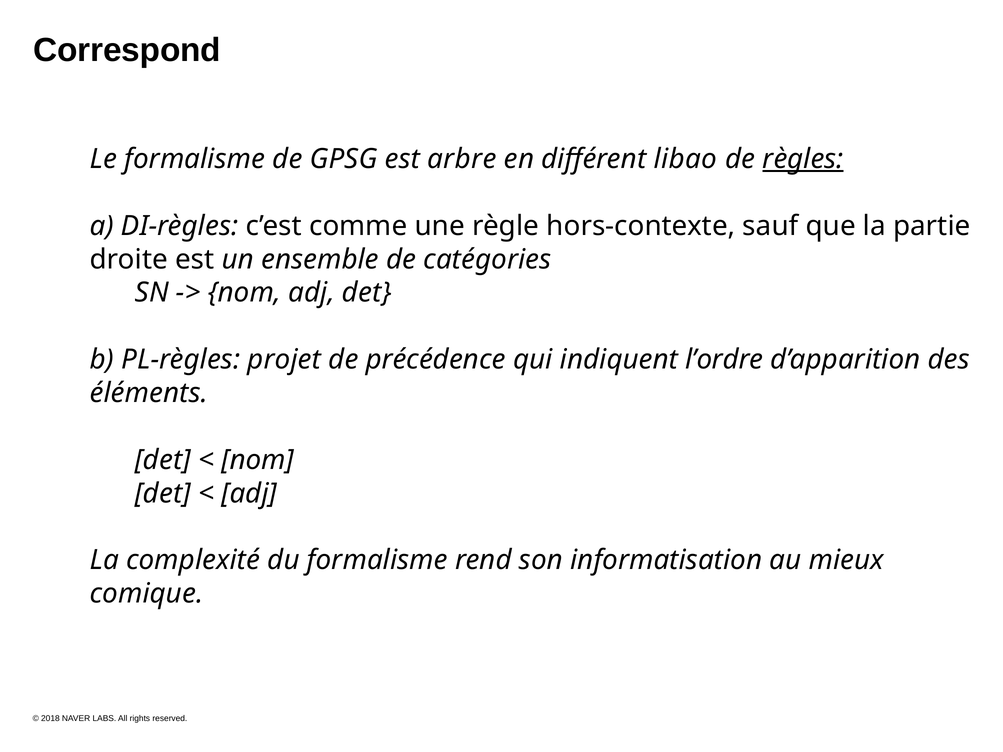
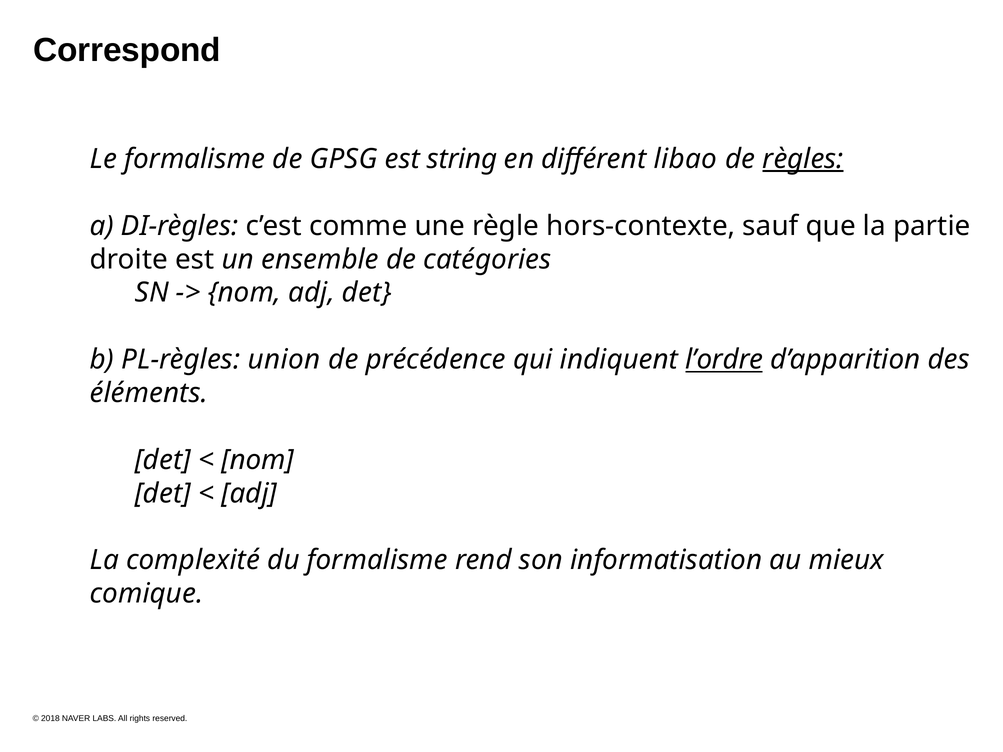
arbre: arbre -> string
projet: projet -> union
l’ordre underline: none -> present
